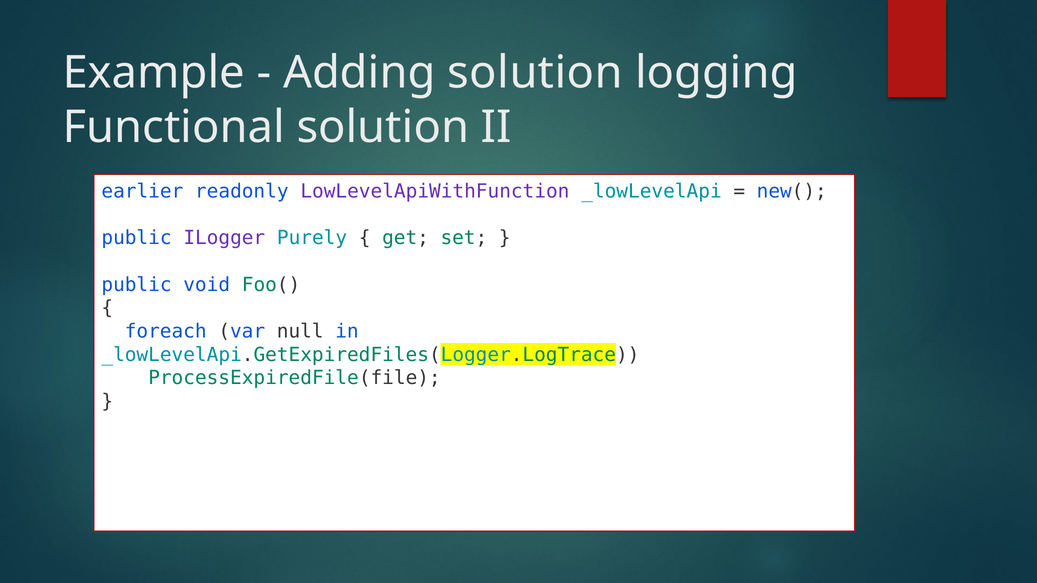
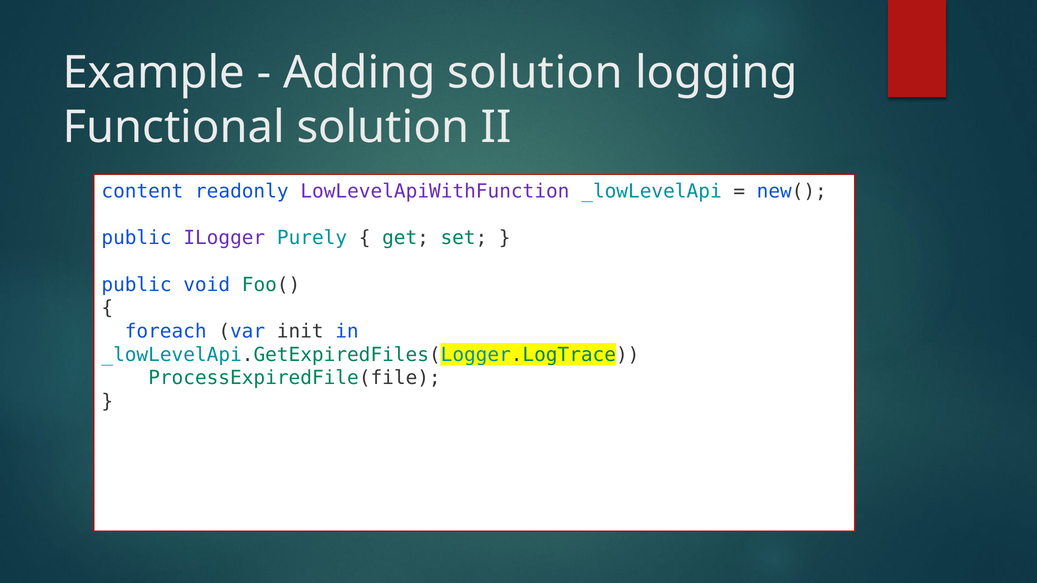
earlier: earlier -> content
null: null -> init
